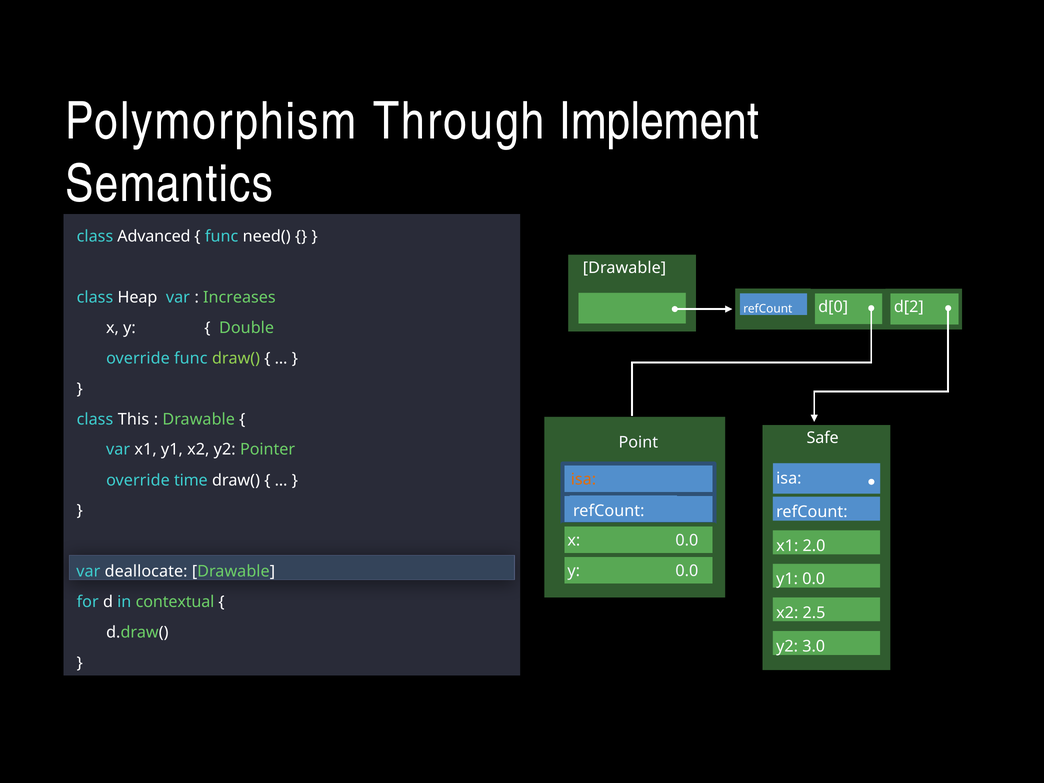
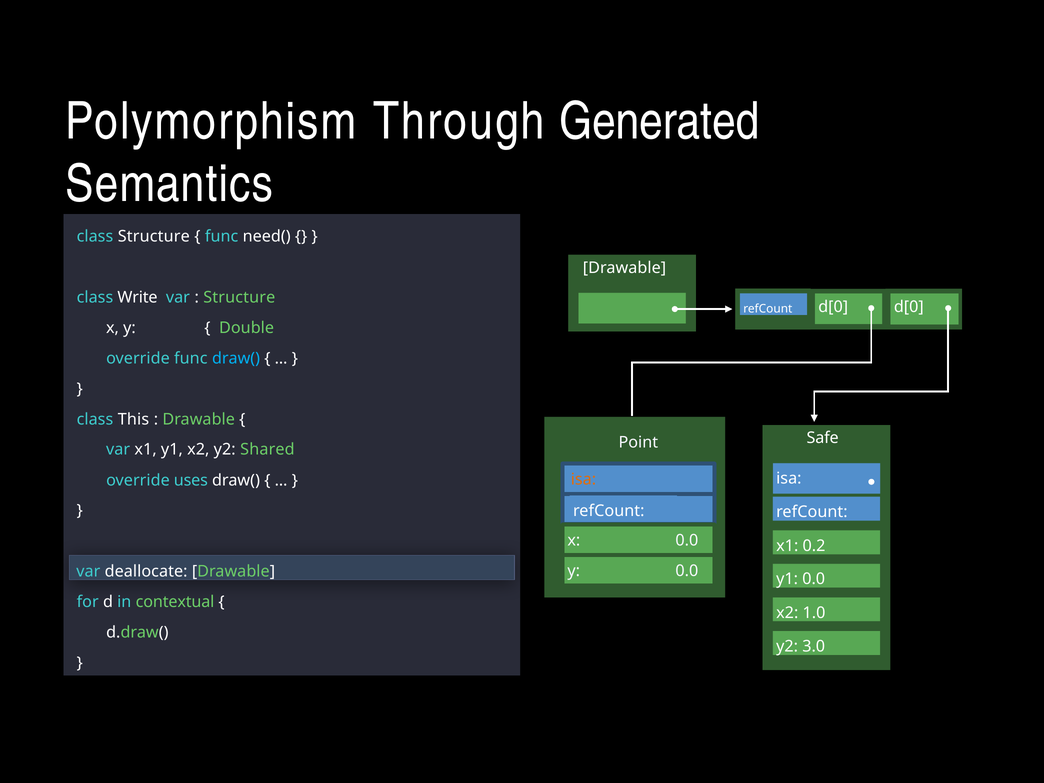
Implement: Implement -> Generated
class Advanced: Advanced -> Structure
Heap: Heap -> Write
Increases at (239, 297): Increases -> Structure
d[0 d[2: d[2 -> d[0
draw( at (236, 358) colour: light green -> light blue
Pointer: Pointer -> Shared
time: time -> uses
2.0: 2.0 -> 0.2
2.5: 2.5 -> 1.0
